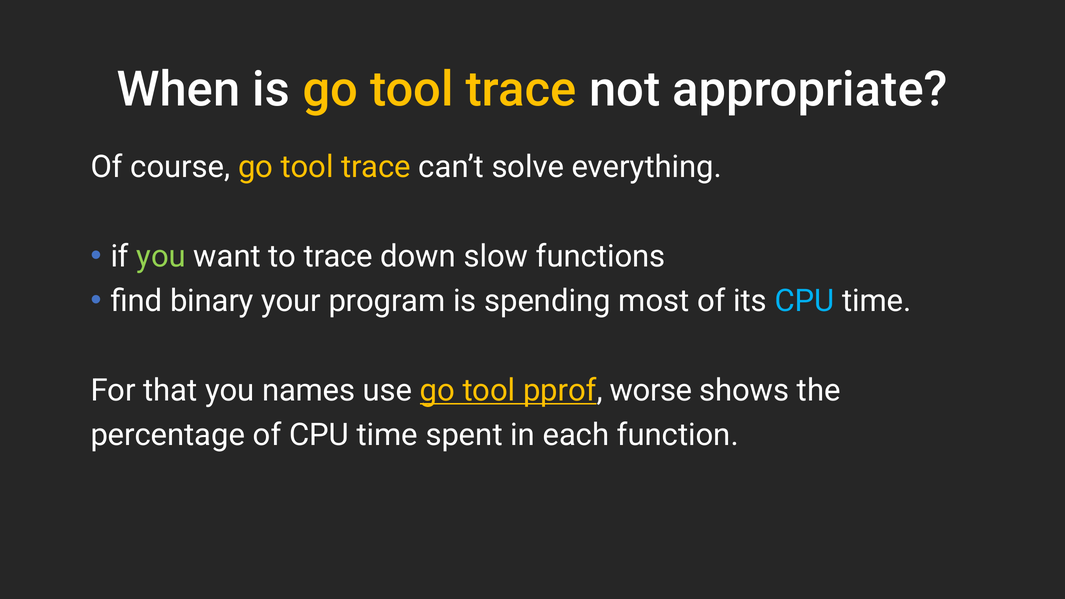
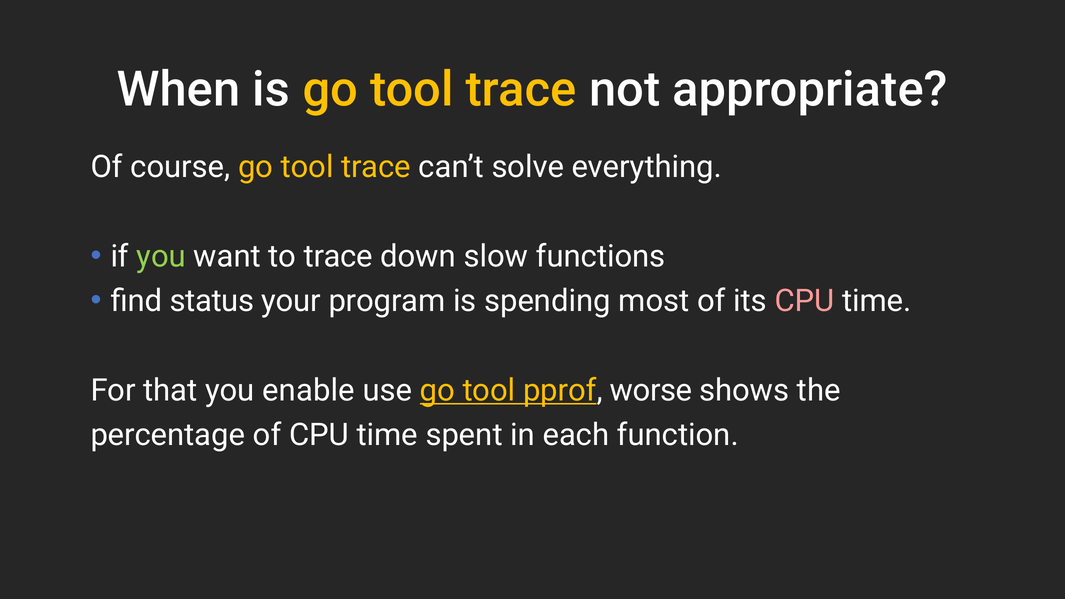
binary: binary -> status
CPU at (804, 301) colour: light blue -> pink
names: names -> enable
